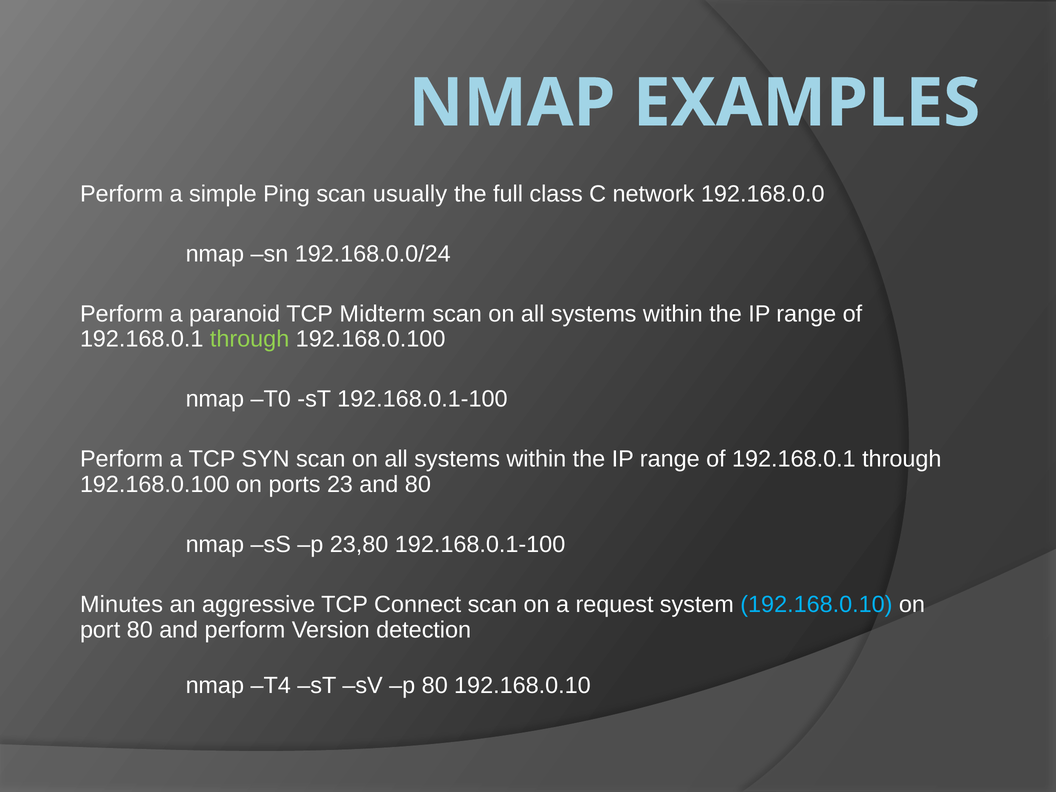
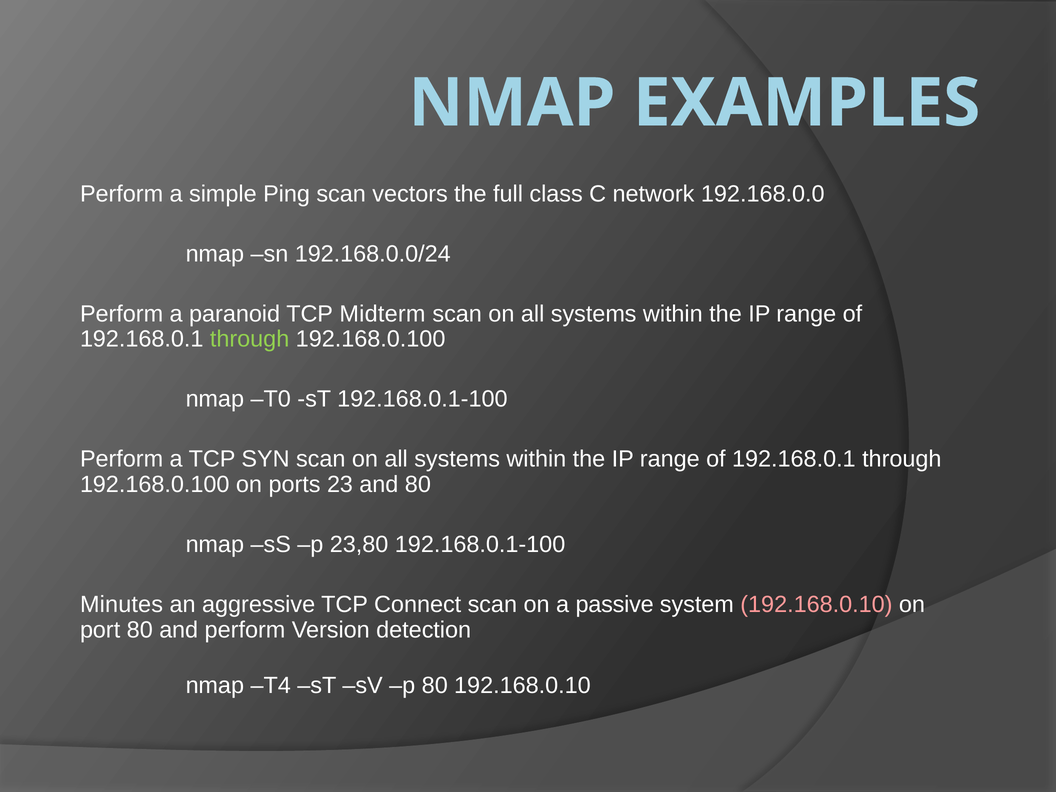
usually: usually -> vectors
request: request -> passive
192.168.0.10 at (816, 605) colour: light blue -> pink
